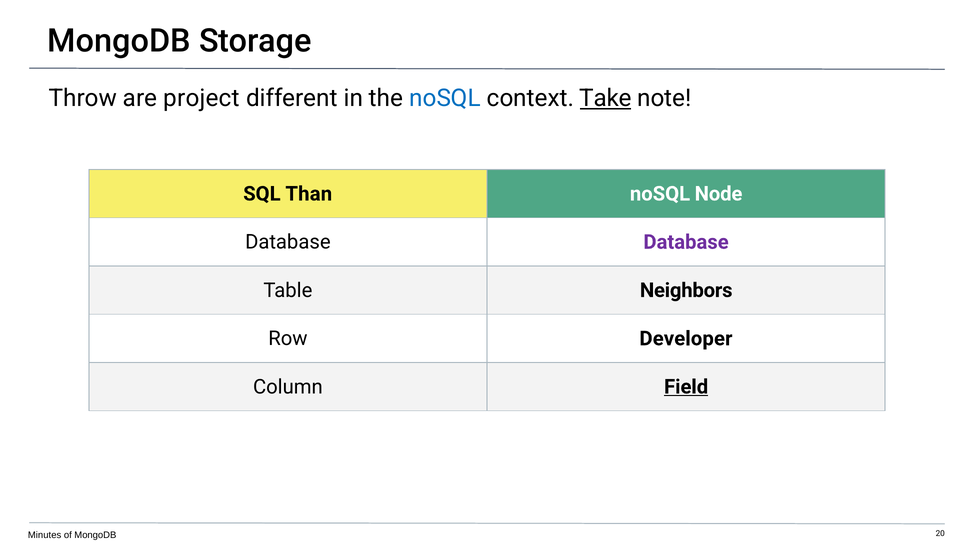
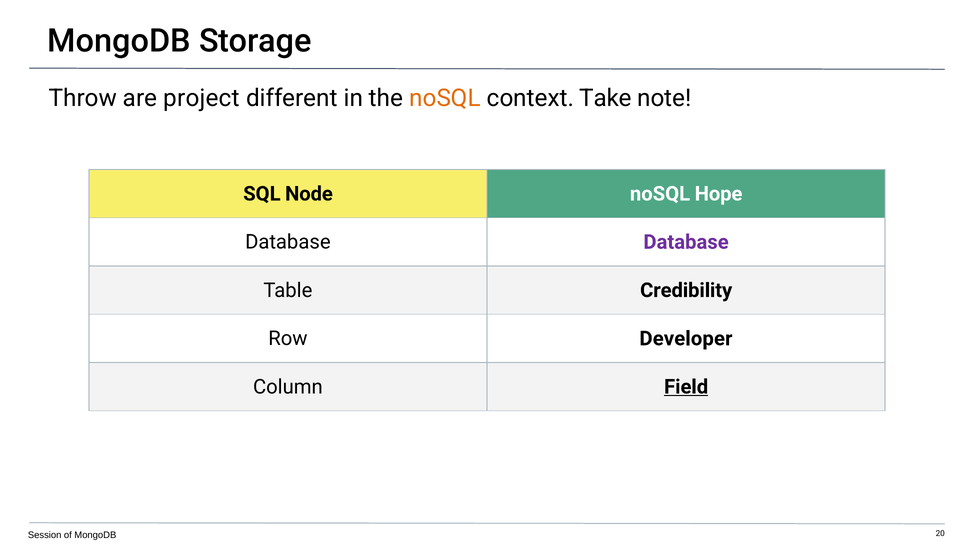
noSQL at (445, 98) colour: blue -> orange
Take underline: present -> none
Than: Than -> Node
Node: Node -> Hope
Neighbors: Neighbors -> Credibility
Minutes: Minutes -> Session
